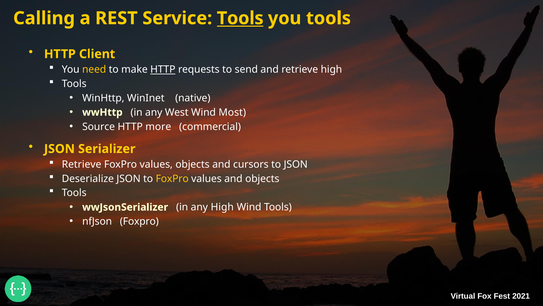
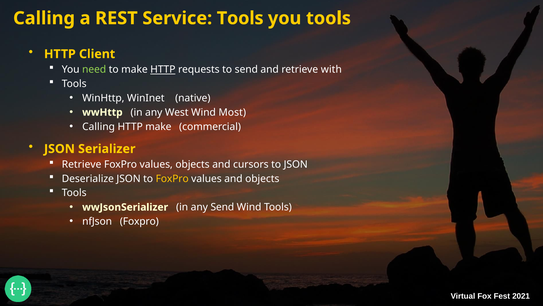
Tools at (240, 18) underline: present -> none
need colour: yellow -> light green
retrieve high: high -> with
Source at (99, 126): Source -> Calling
HTTP more: more -> make
any High: High -> Send
